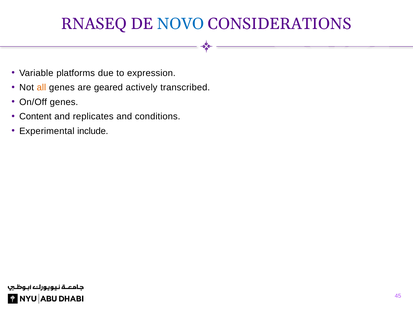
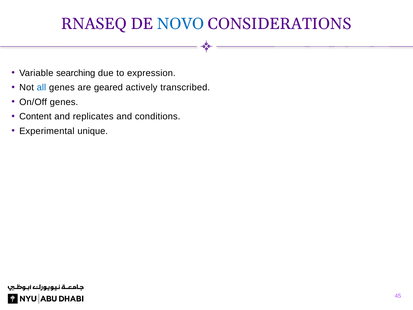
platforms: platforms -> searching
all colour: orange -> blue
include: include -> unique
